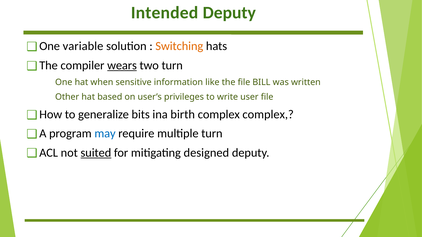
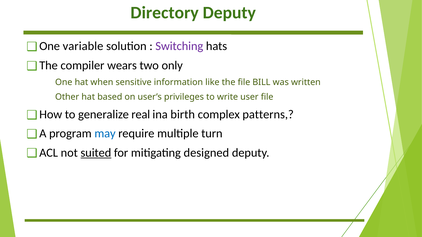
Intended: Intended -> Directory
Switching colour: orange -> purple
wears underline: present -> none
two turn: turn -> only
bits: bits -> real
complex complex: complex -> patterns
